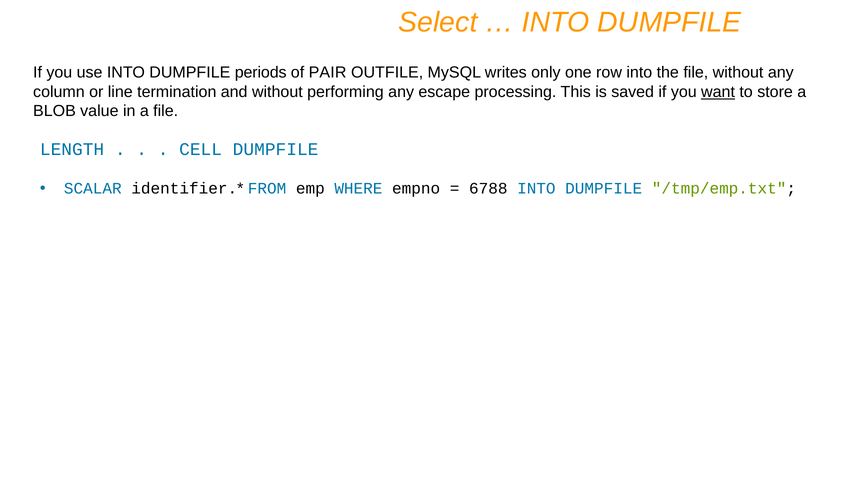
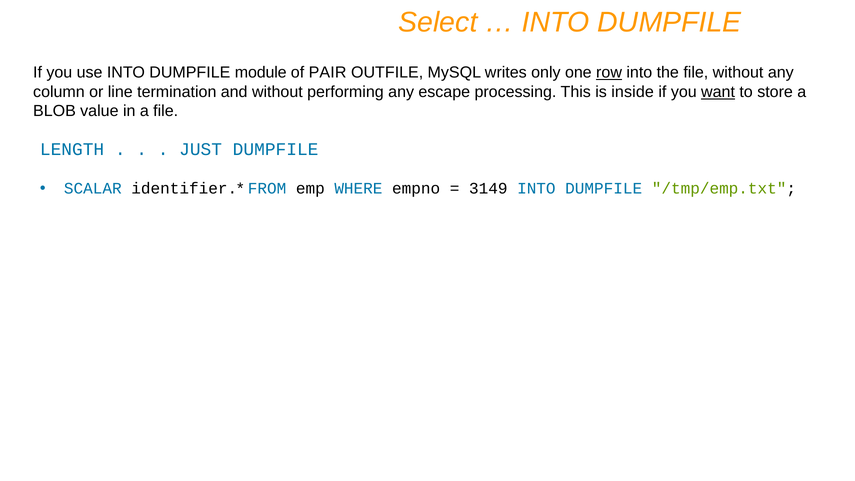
periods: periods -> module
row underline: none -> present
saved: saved -> inside
CELL: CELL -> JUST
6788: 6788 -> 3149
